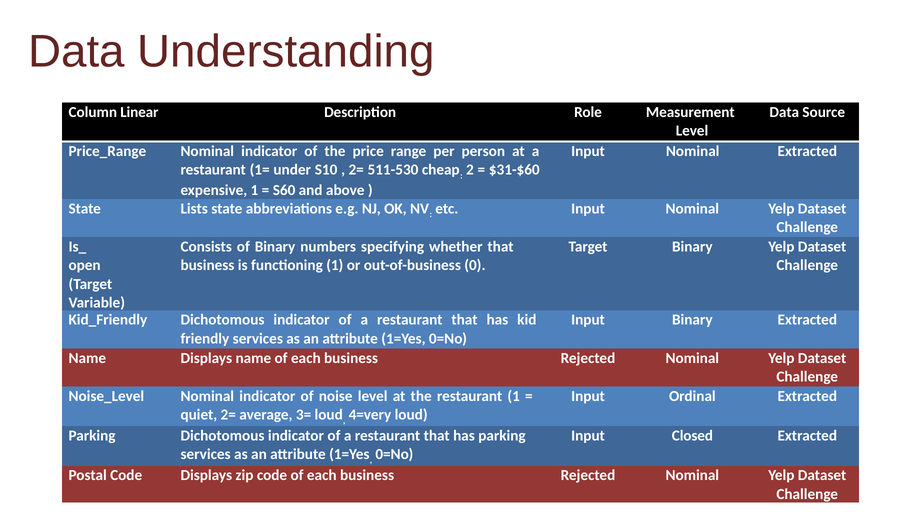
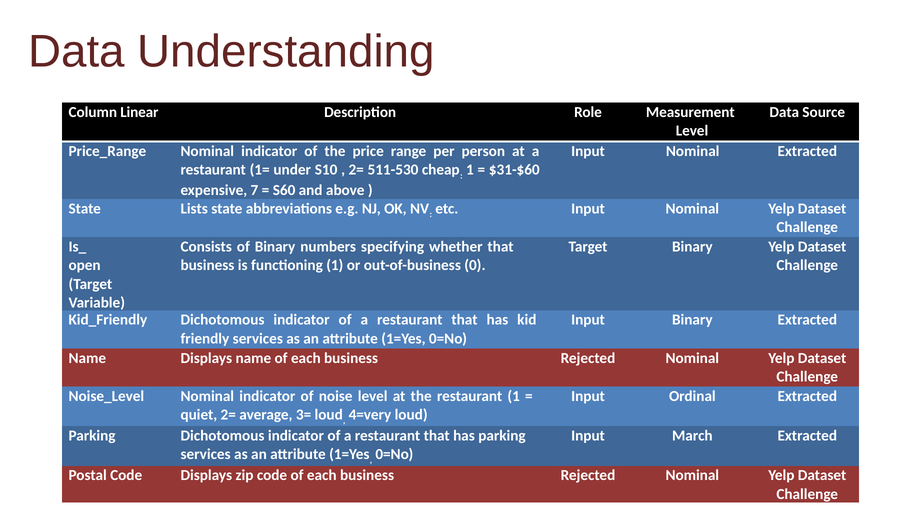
2 at (470, 170): 2 -> 1
expensive 1: 1 -> 7
Closed: Closed -> March
